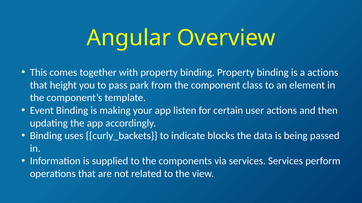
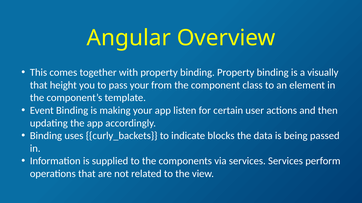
a actions: actions -> visually
pass park: park -> your
